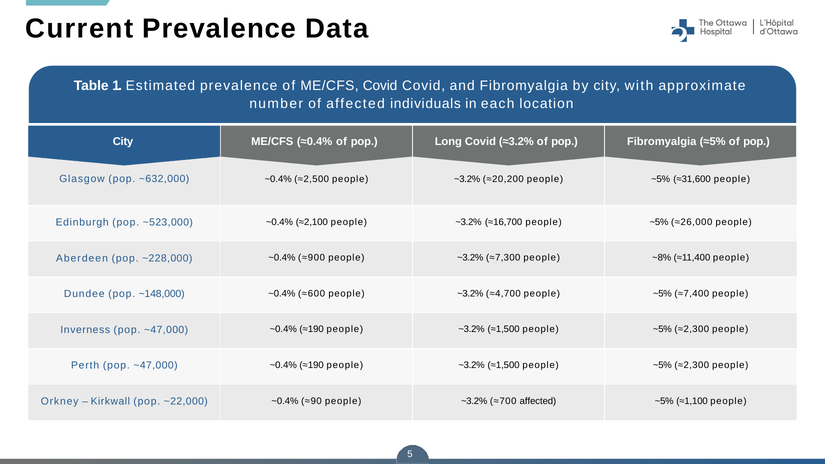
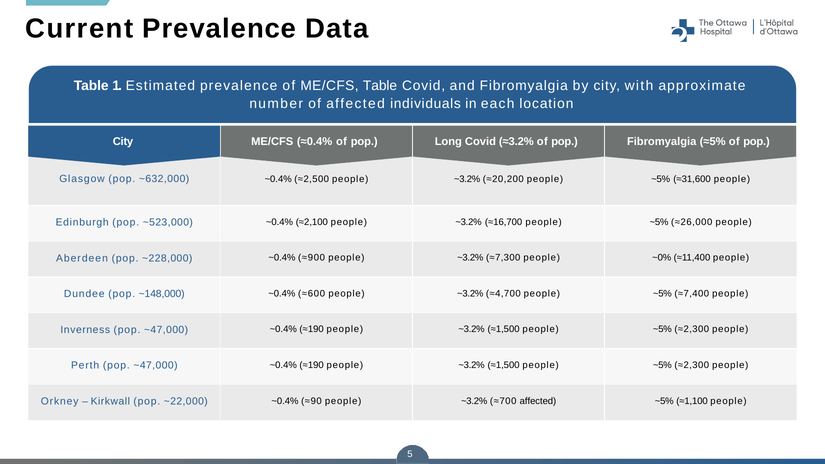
ME/CFS Covid: Covid -> Table
~8%: ~8% -> ~0%
